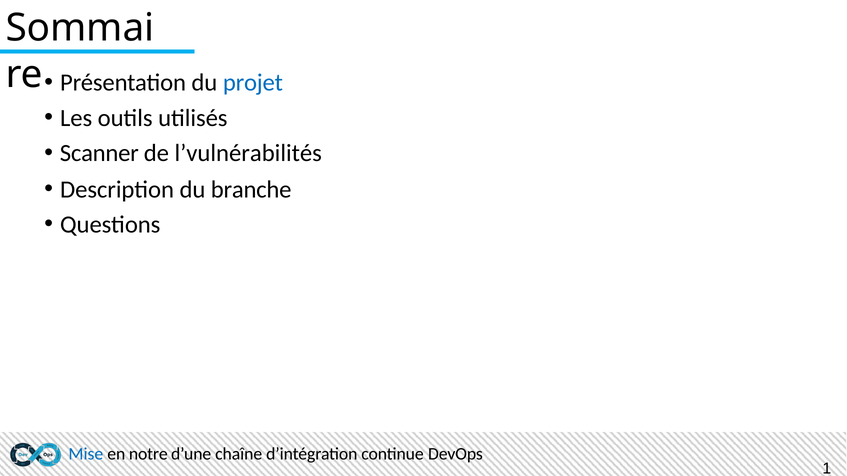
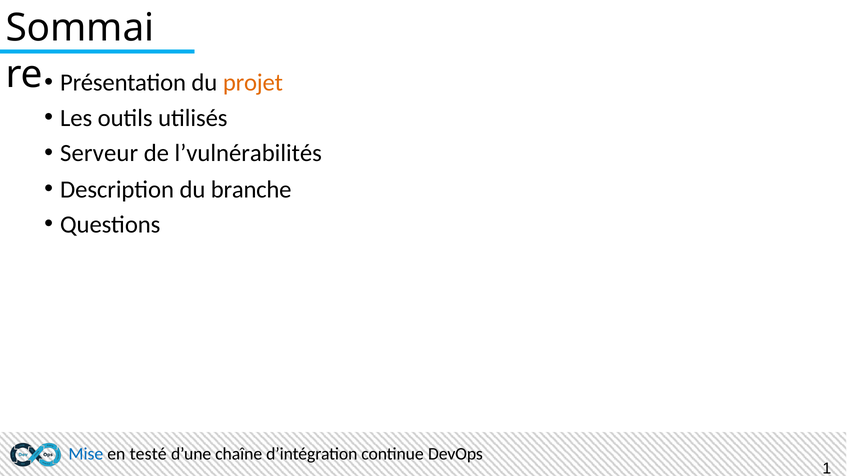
projet colour: blue -> orange
Scanner: Scanner -> Serveur
notre: notre -> testé
